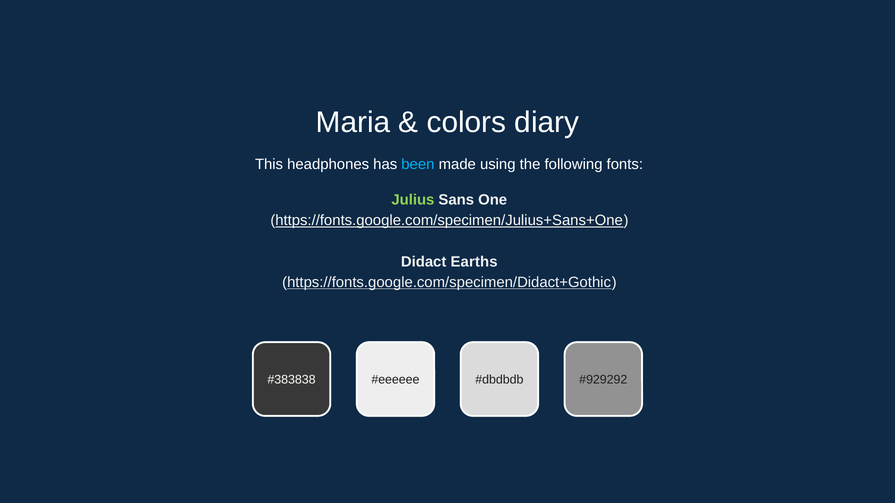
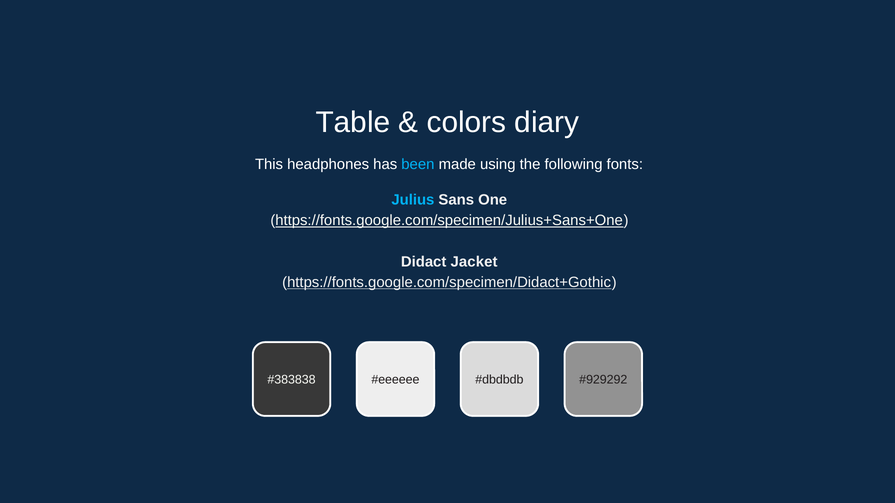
Maria: Maria -> Table
Julius colour: light green -> light blue
Earths: Earths -> Jacket
